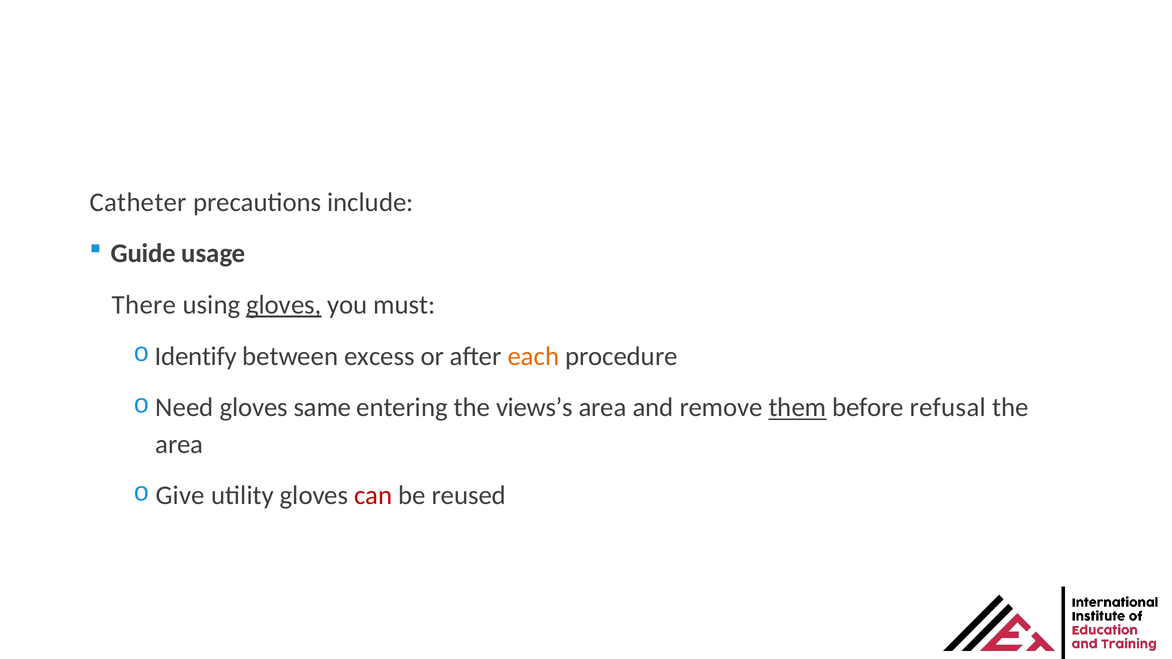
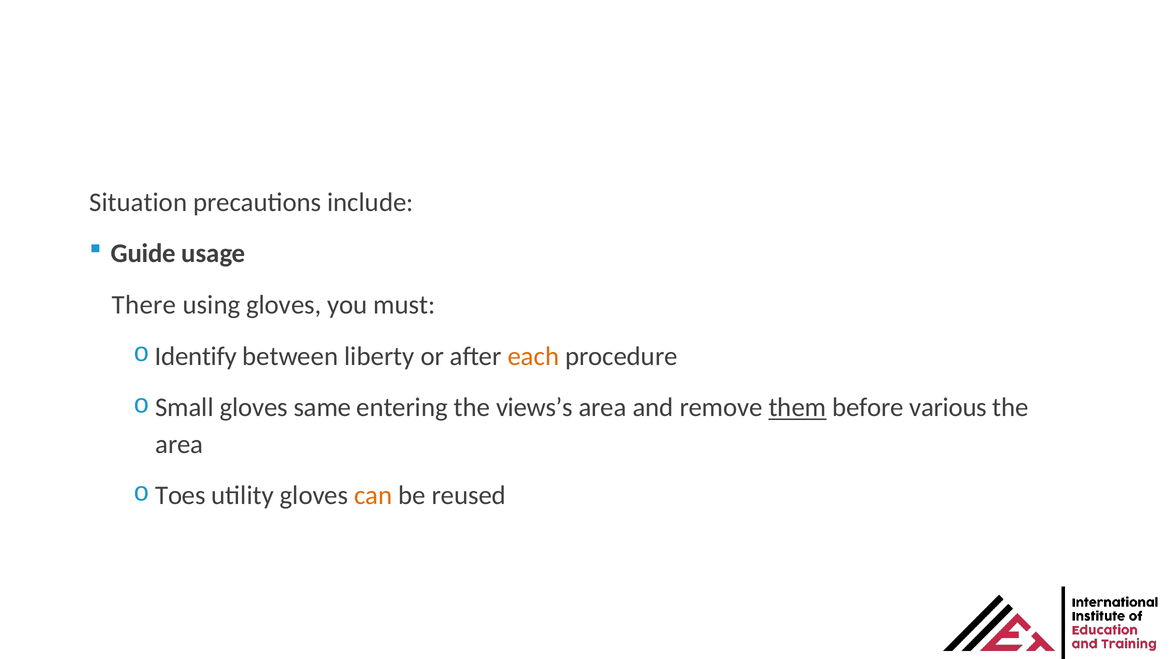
Catheter: Catheter -> Situation
gloves at (284, 305) underline: present -> none
excess: excess -> liberty
Need: Need -> Small
refusal: refusal -> various
Give: Give -> Toes
can colour: red -> orange
